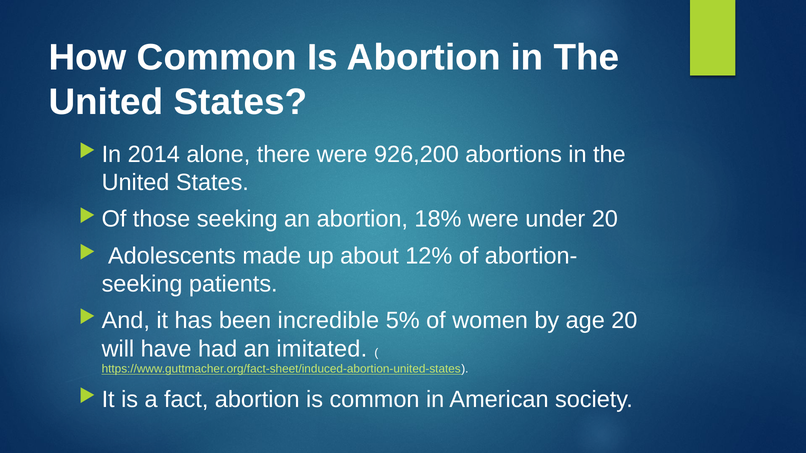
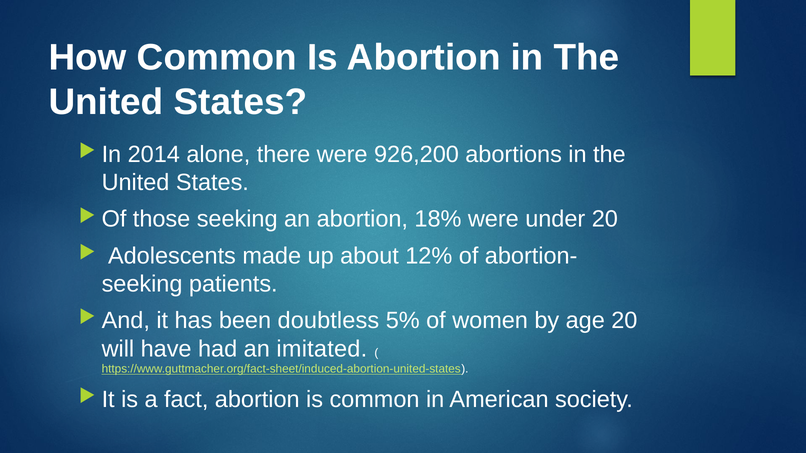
incredible: incredible -> doubtless
